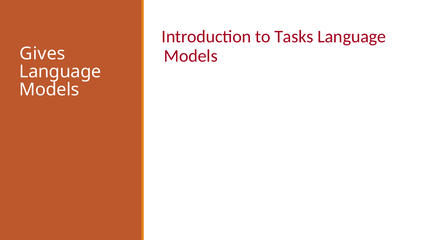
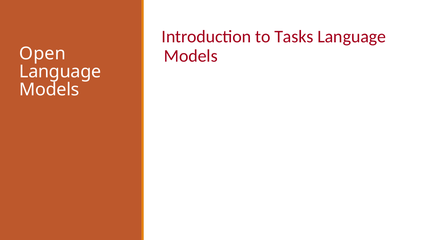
Gives: Gives -> Open
